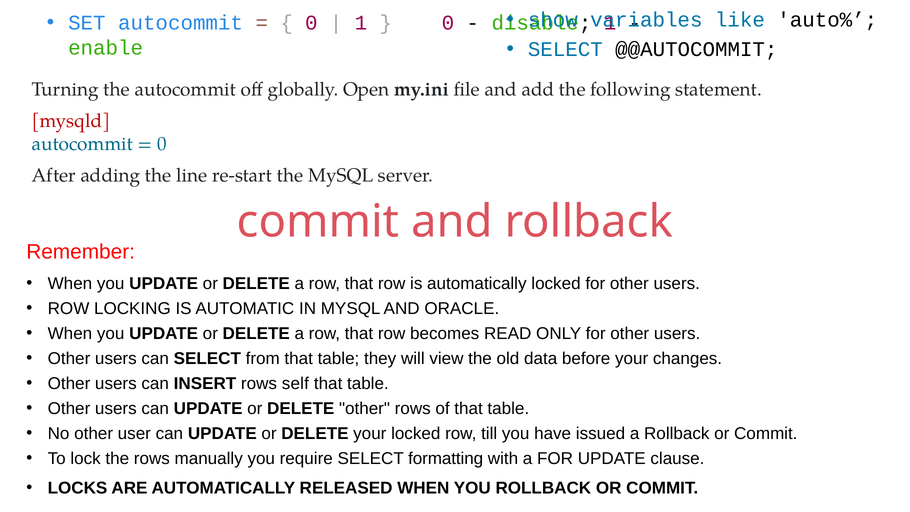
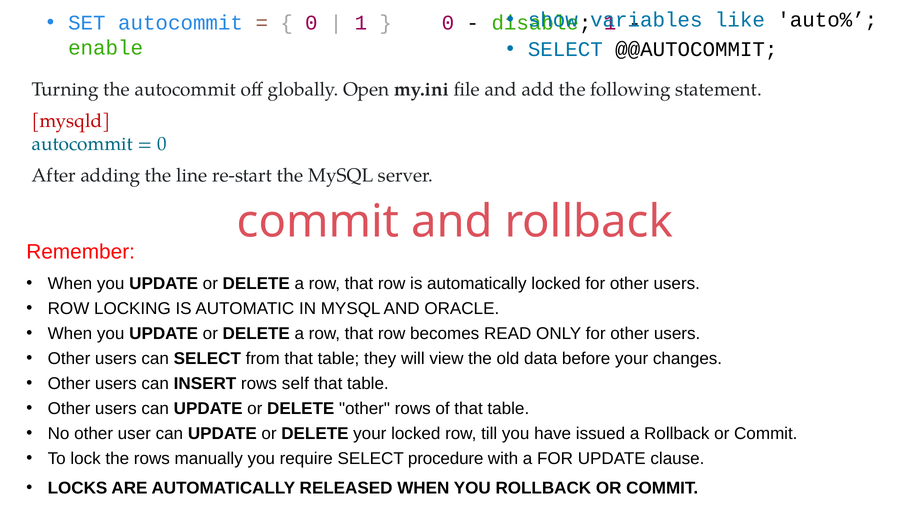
formatting: formatting -> procedure
